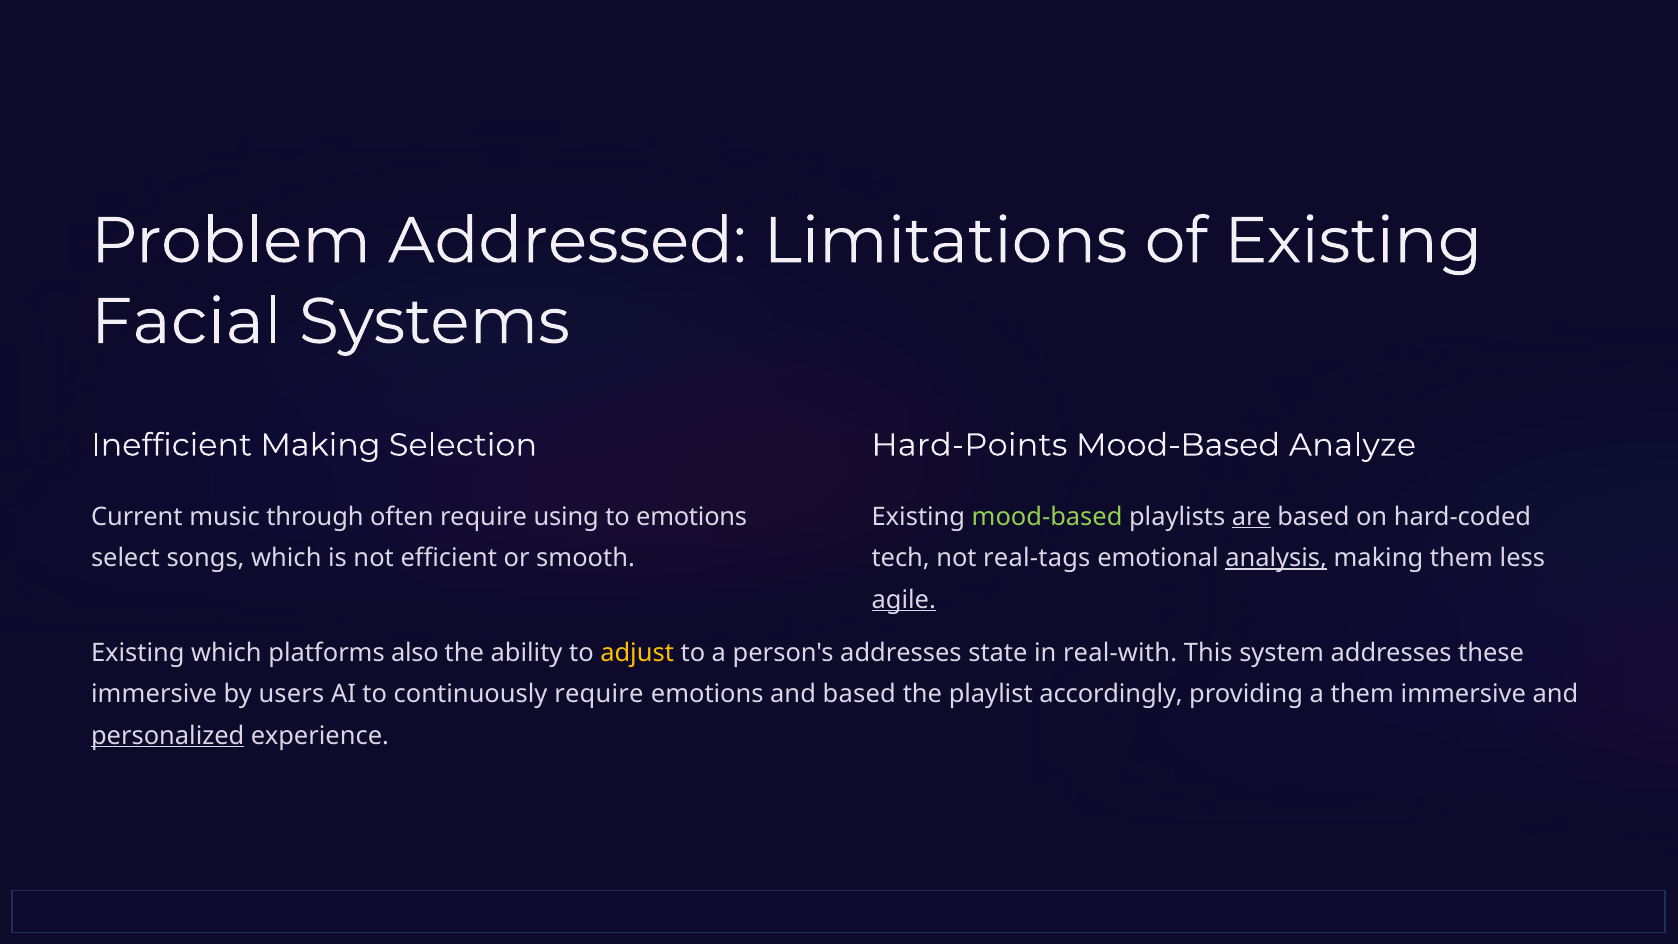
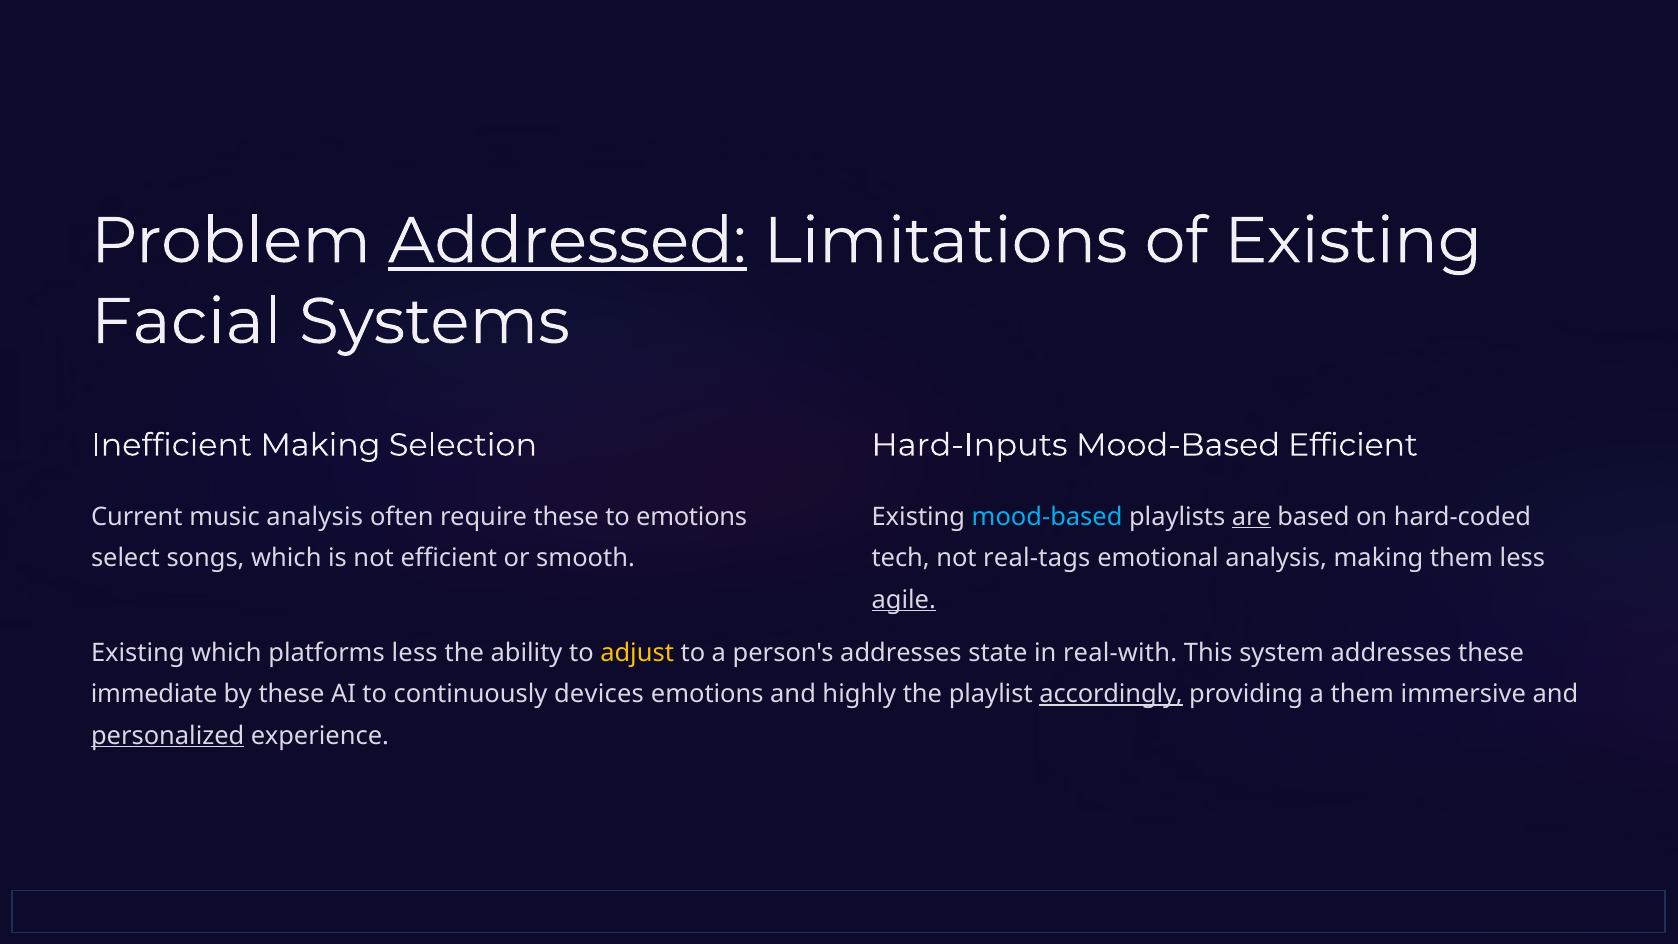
Addressed underline: none -> present
Hard-Points: Hard-Points -> Hard-Inputs
Mood-Based Analyze: Analyze -> Efficient
music through: through -> analysis
require using: using -> these
mood-based at (1047, 517) colour: light green -> light blue
analysis at (1276, 558) underline: present -> none
platforms also: also -> less
immersive at (154, 694): immersive -> immediate
by users: users -> these
continuously require: require -> devices
and based: based -> highly
accordingly underline: none -> present
